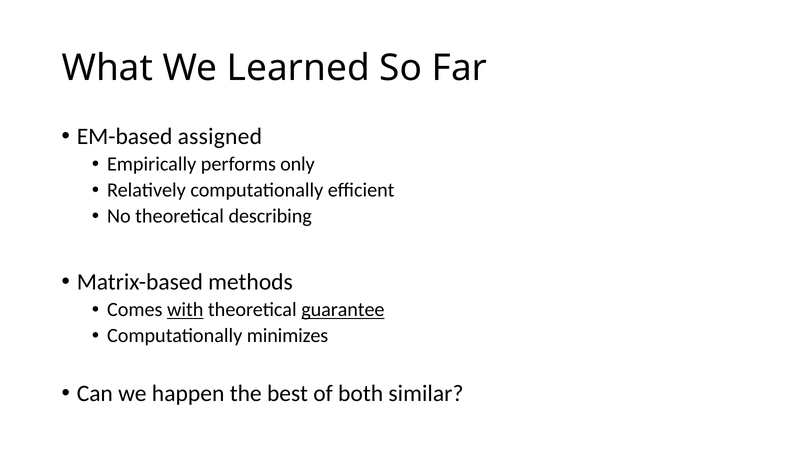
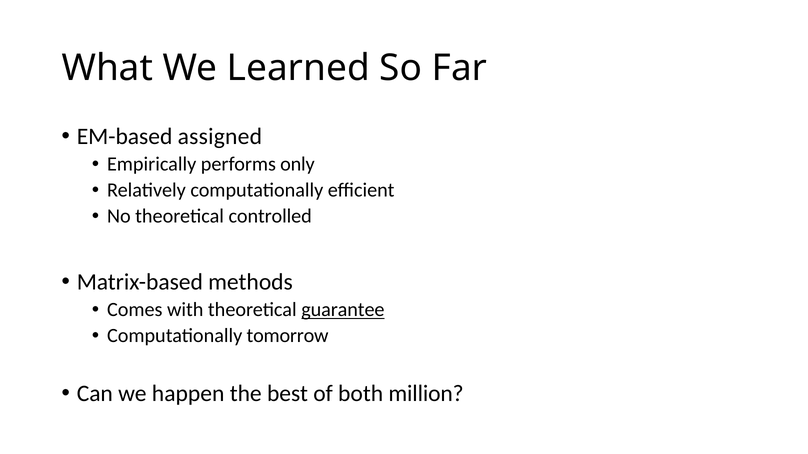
describing: describing -> controlled
with underline: present -> none
minimizes: minimizes -> tomorrow
similar: similar -> million
